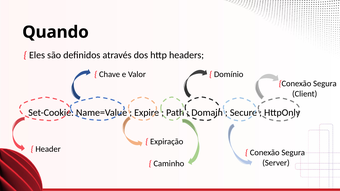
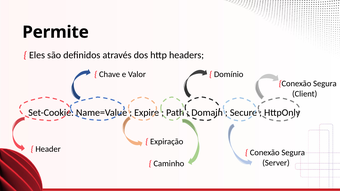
Quando: Quando -> Permite
